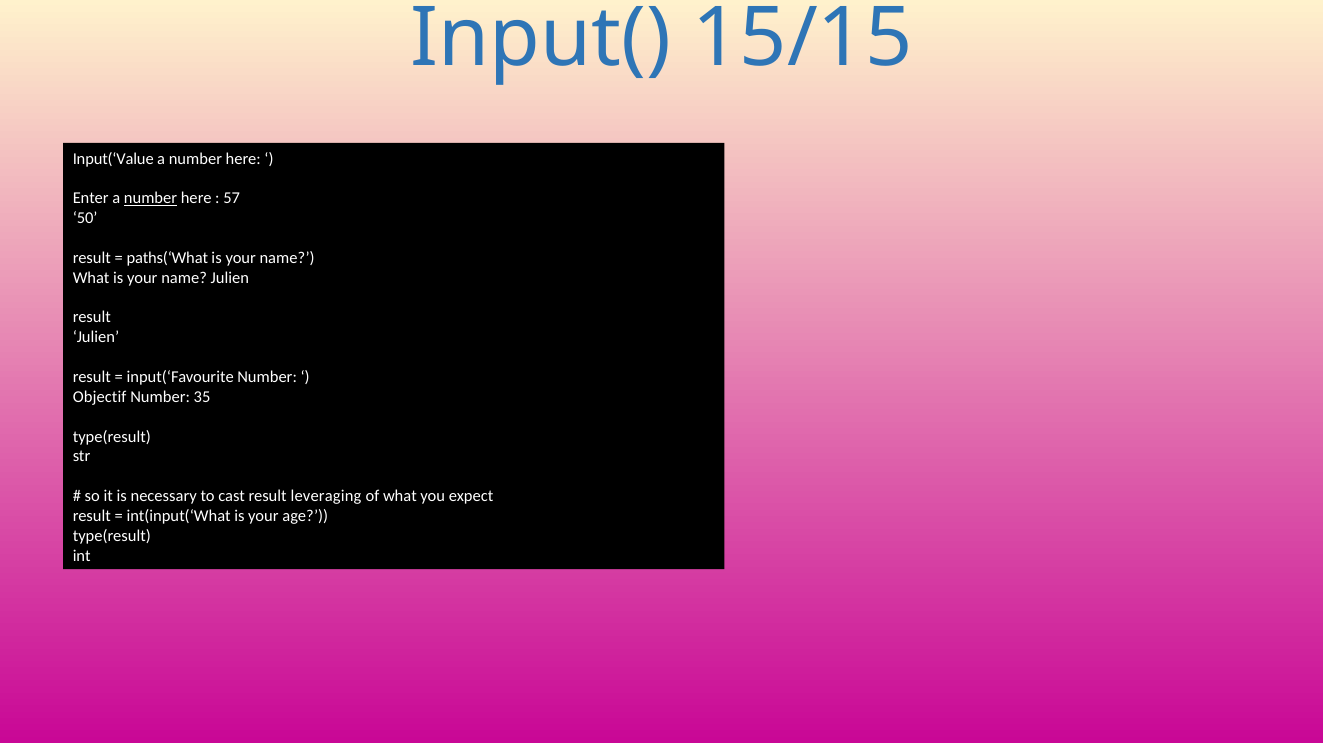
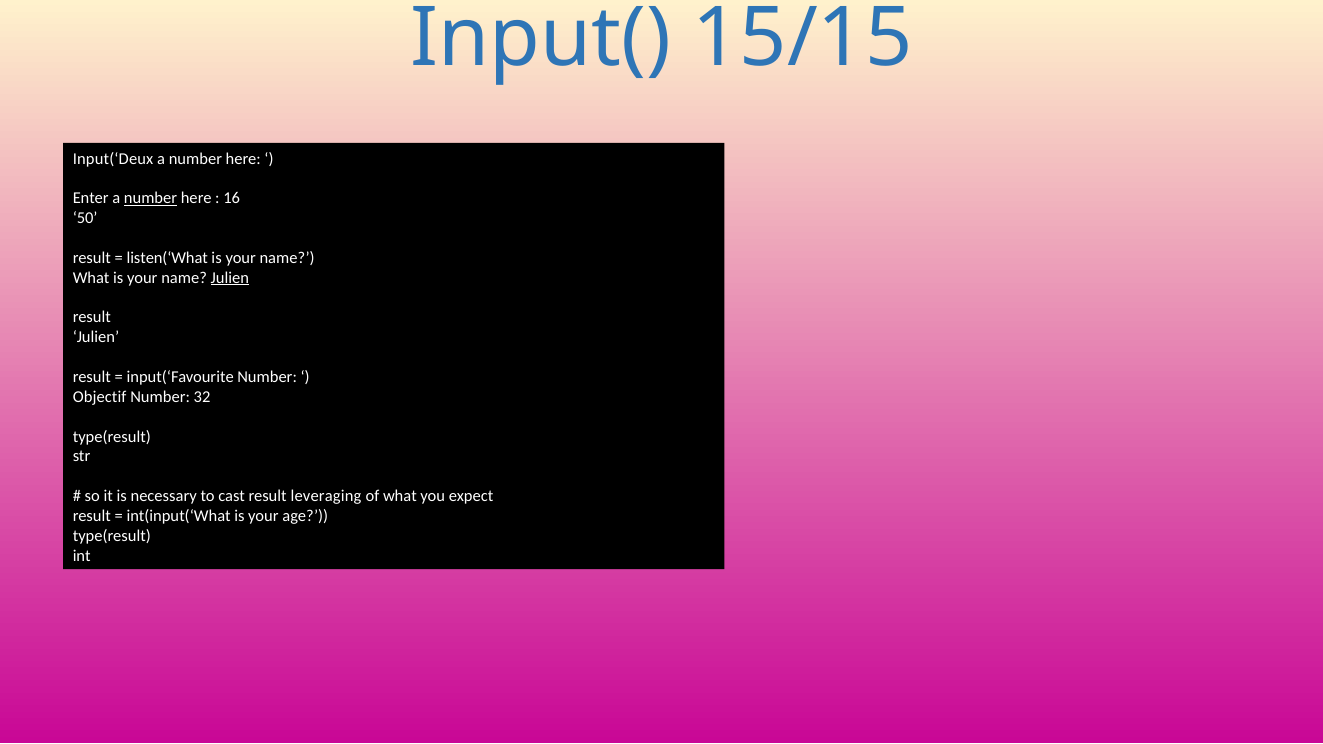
Input(‘Value: Input(‘Value -> Input(‘Deux
57: 57 -> 16
paths(‘What: paths(‘What -> listen(‘What
Julien at (230, 278) underline: none -> present
35: 35 -> 32
